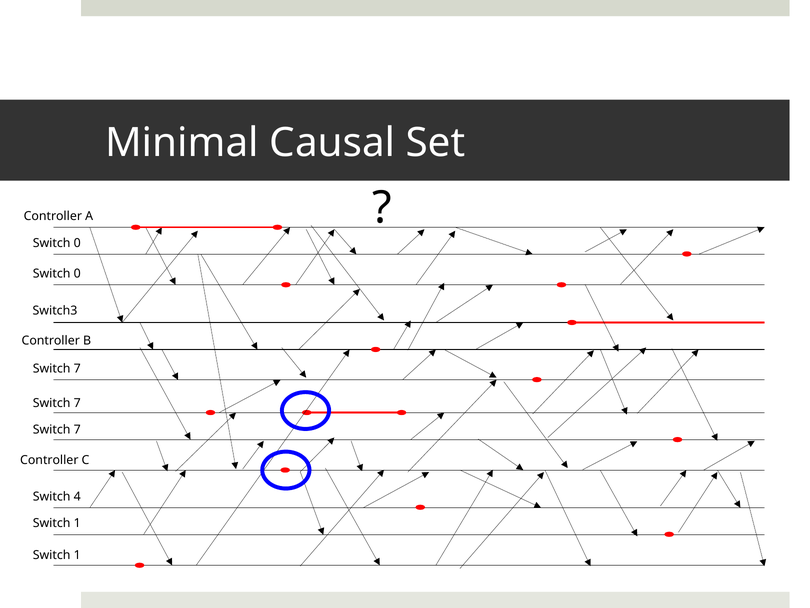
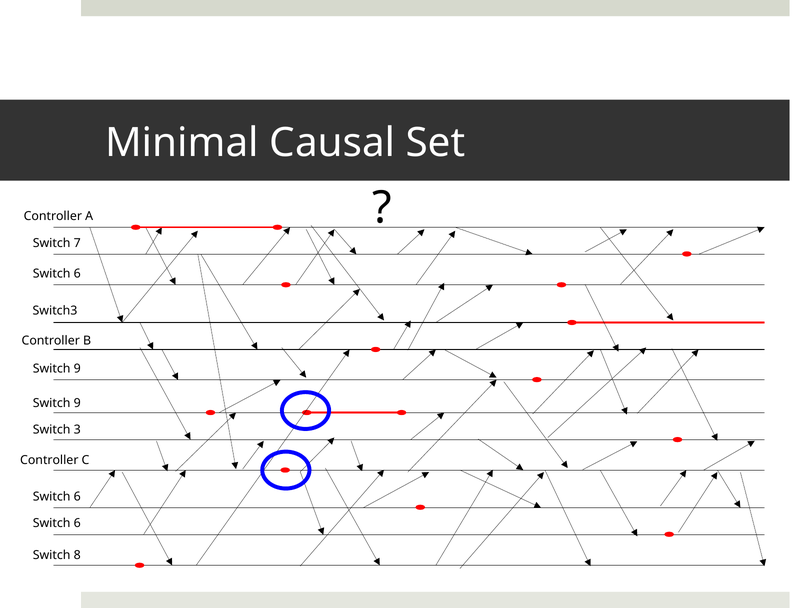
0 at (77, 243): 0 -> 7
0 at (77, 274): 0 -> 6
7 at (77, 368): 7 -> 9
7 at (77, 403): 7 -> 9
7 at (77, 430): 7 -> 3
4 at (77, 496): 4 -> 6
1 at (77, 523): 1 -> 6
1 at (77, 555): 1 -> 8
